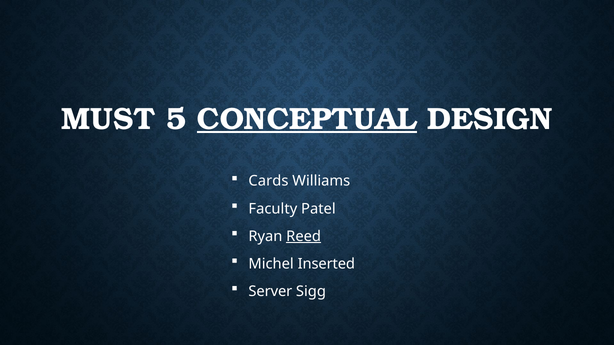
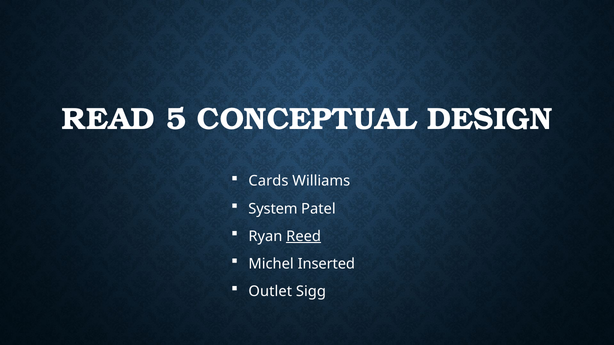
MUST: MUST -> READ
CONCEPTUAL underline: present -> none
Faculty: Faculty -> System
Server: Server -> Outlet
